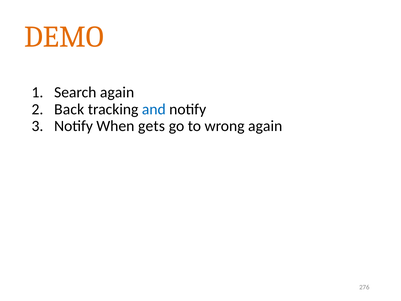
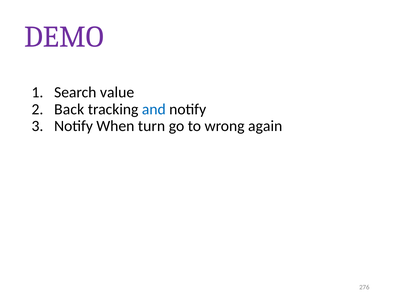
DEMO colour: orange -> purple
Search again: again -> value
gets: gets -> turn
